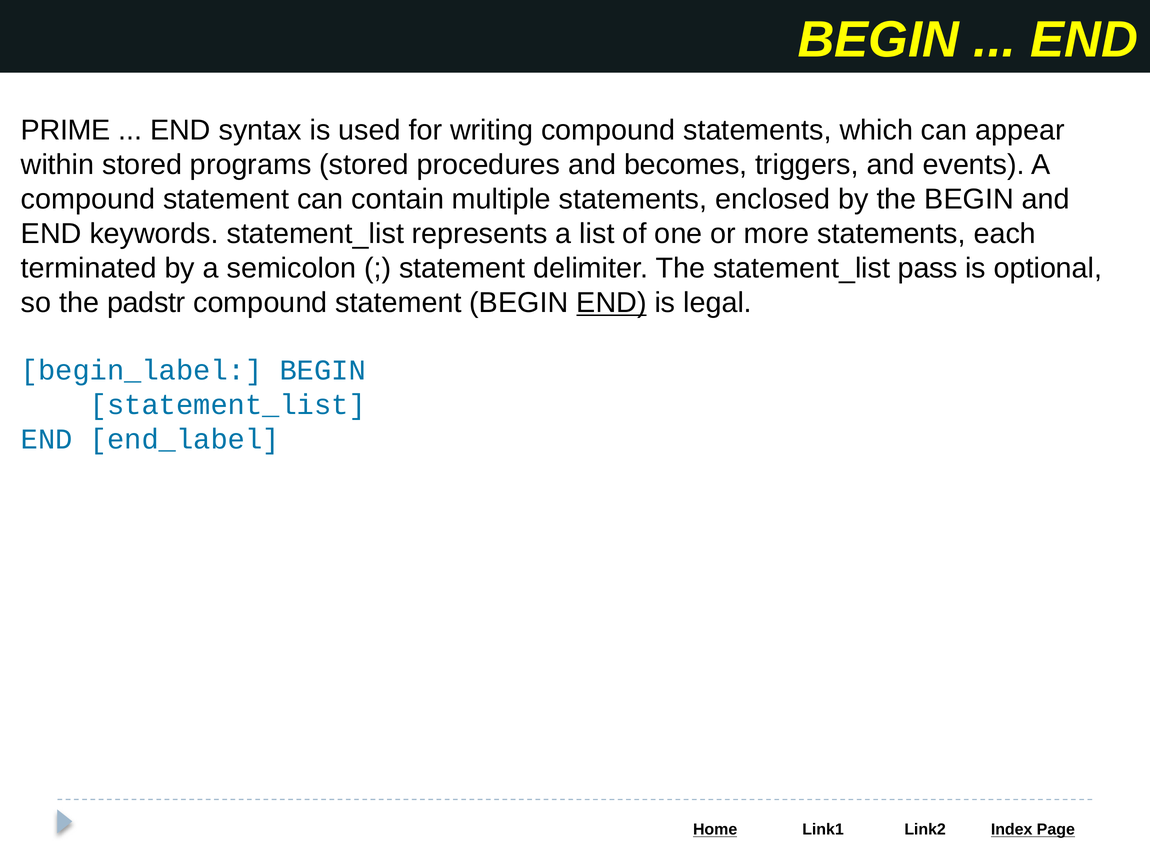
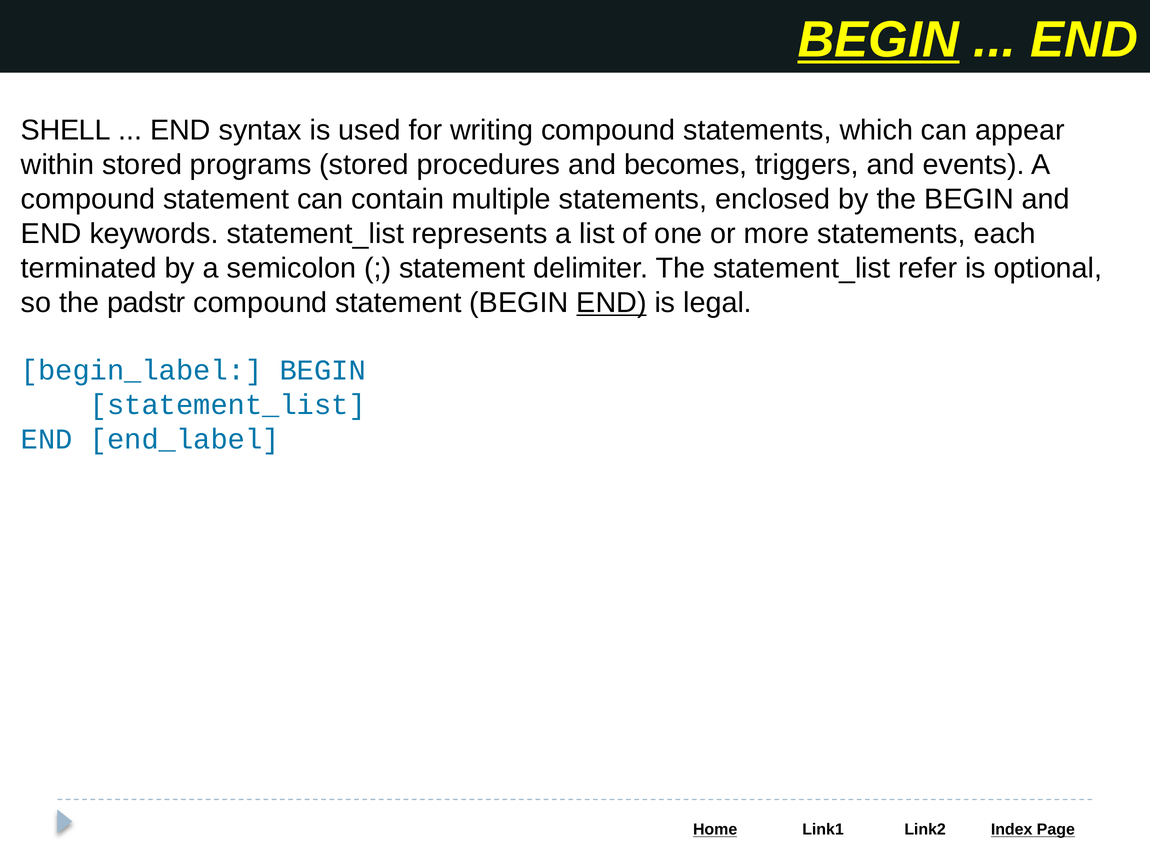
BEGIN at (878, 40) underline: none -> present
PRIME: PRIME -> SHELL
pass: pass -> refer
